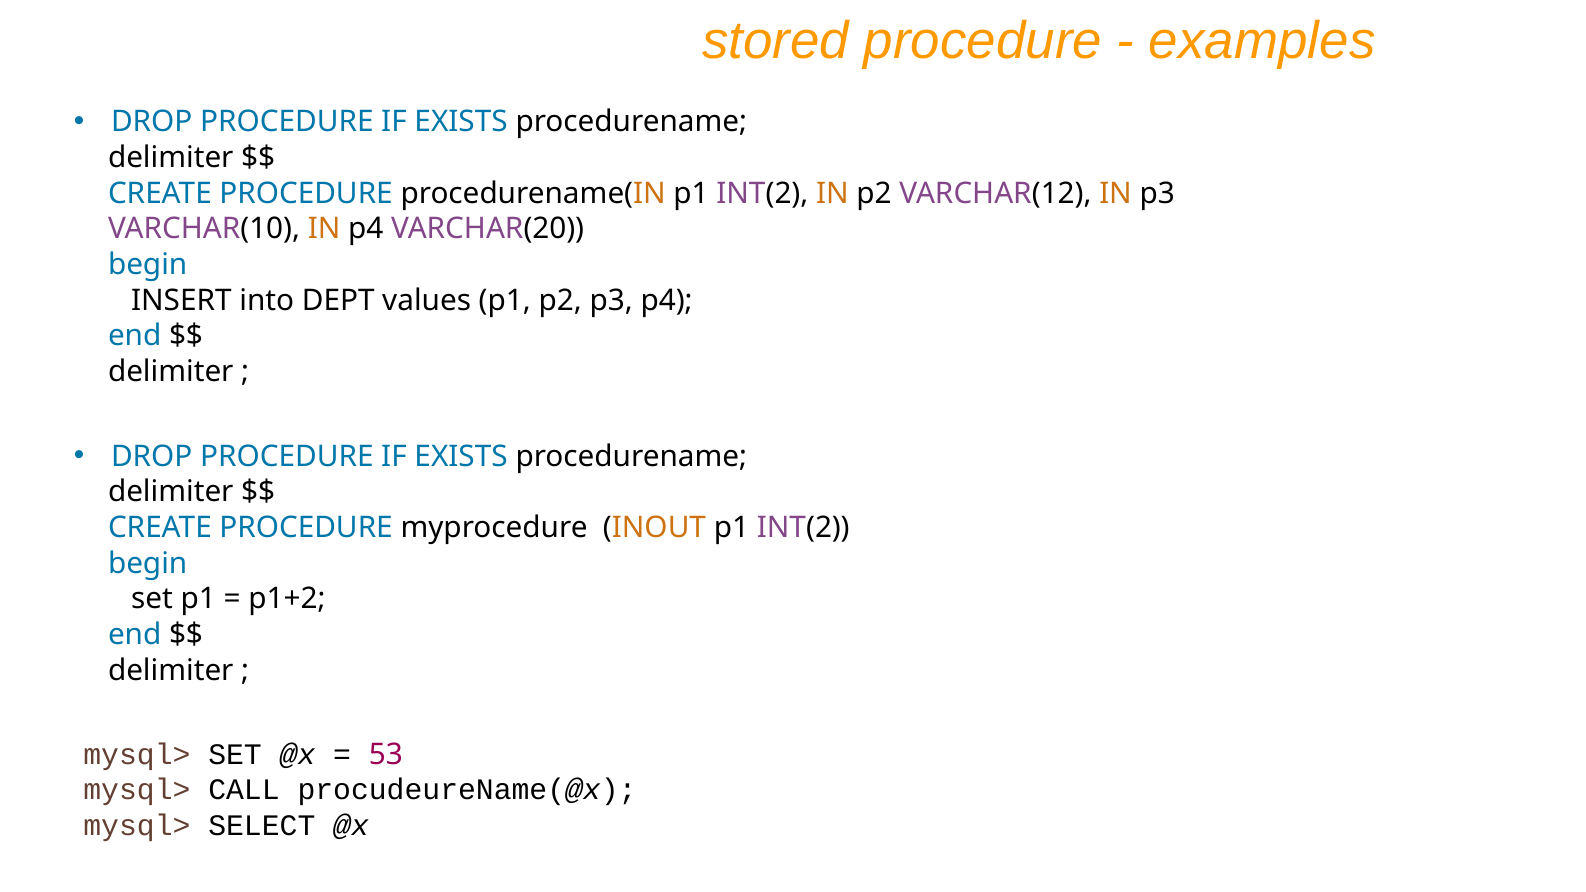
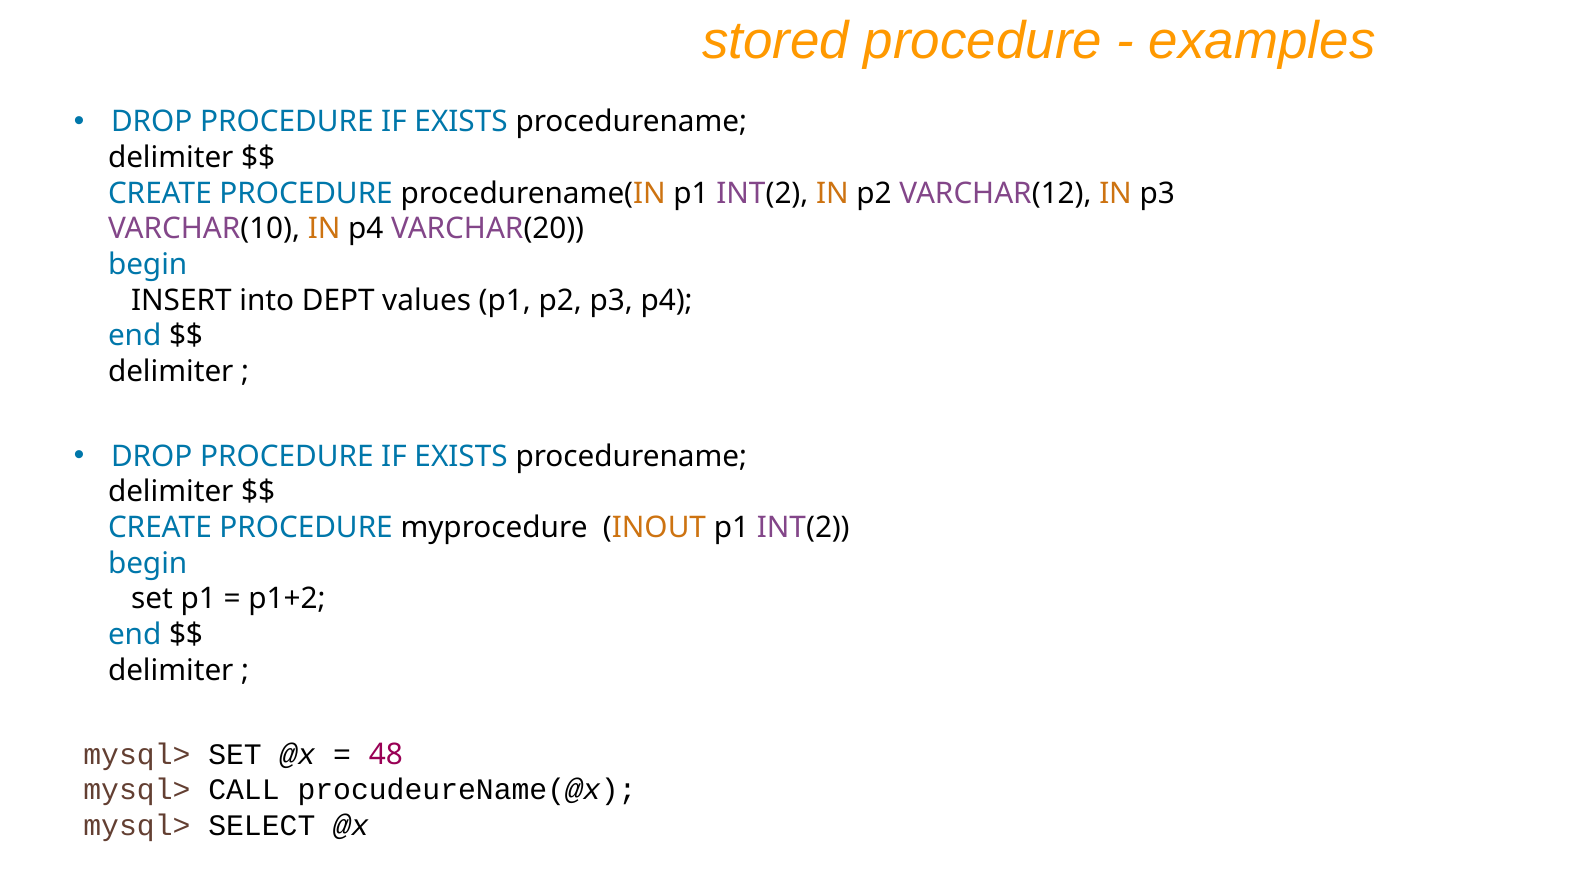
53: 53 -> 48
